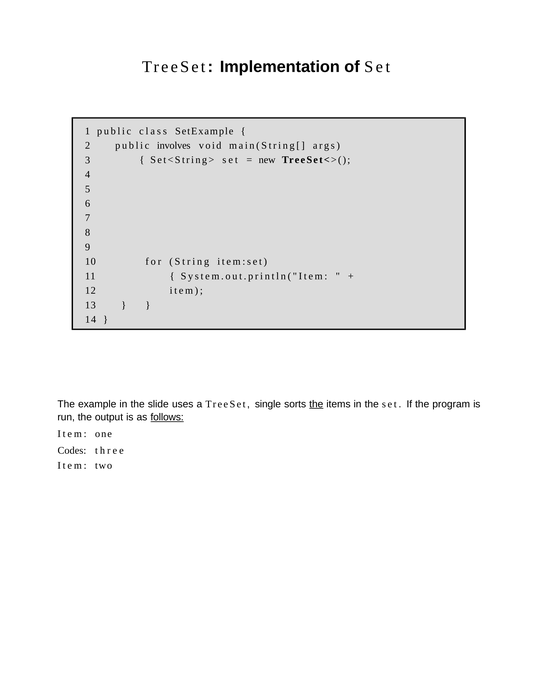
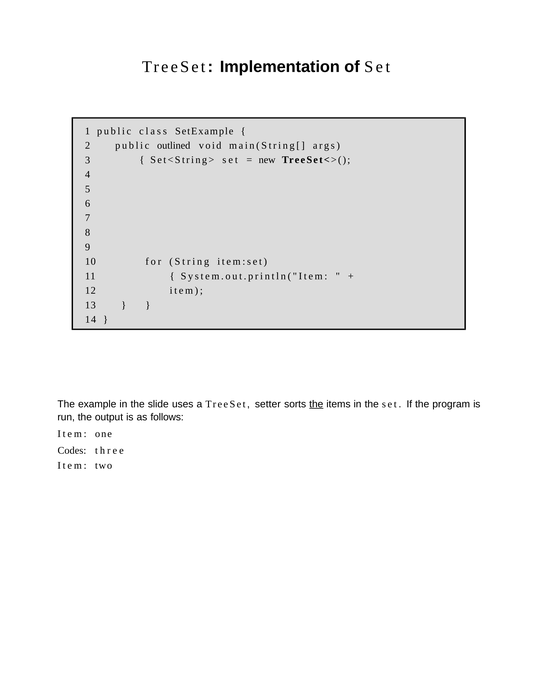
involves: involves -> outlined
single: single -> setter
follows underline: present -> none
